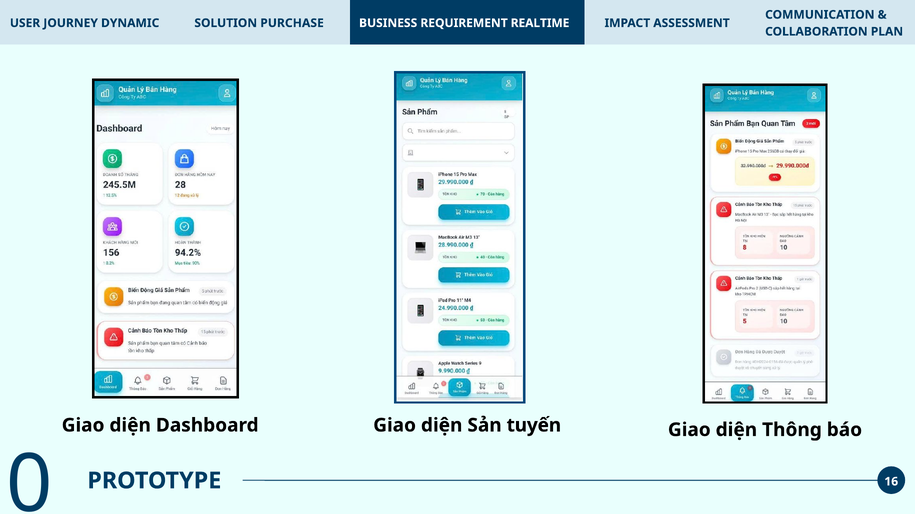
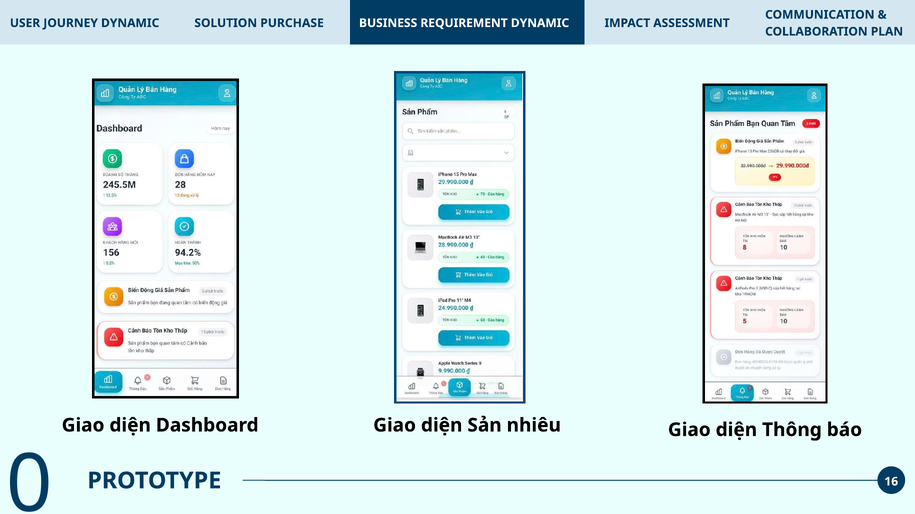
REQUIREMENT REALTIME: REALTIME -> DYNAMIC
tuyến: tuyến -> nhiêu
